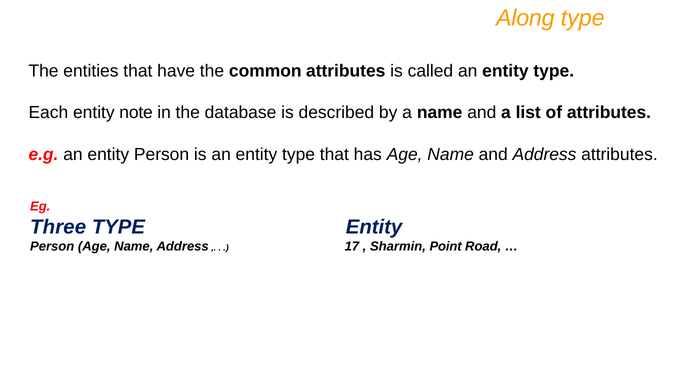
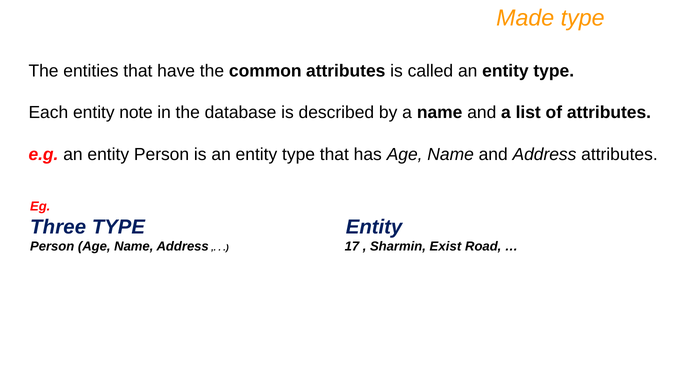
Along: Along -> Made
Point: Point -> Exist
